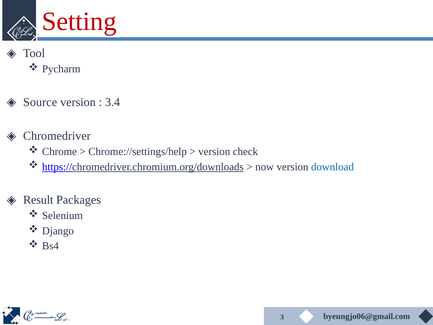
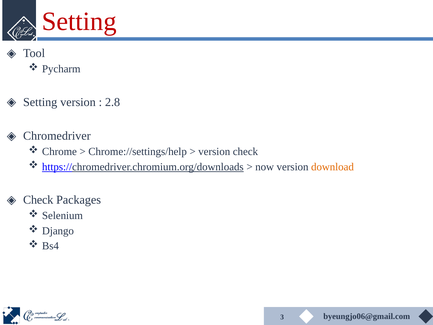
Source at (40, 102): Source -> Setting
3.4: 3.4 -> 2.8
download colour: blue -> orange
Result at (38, 200): Result -> Check
